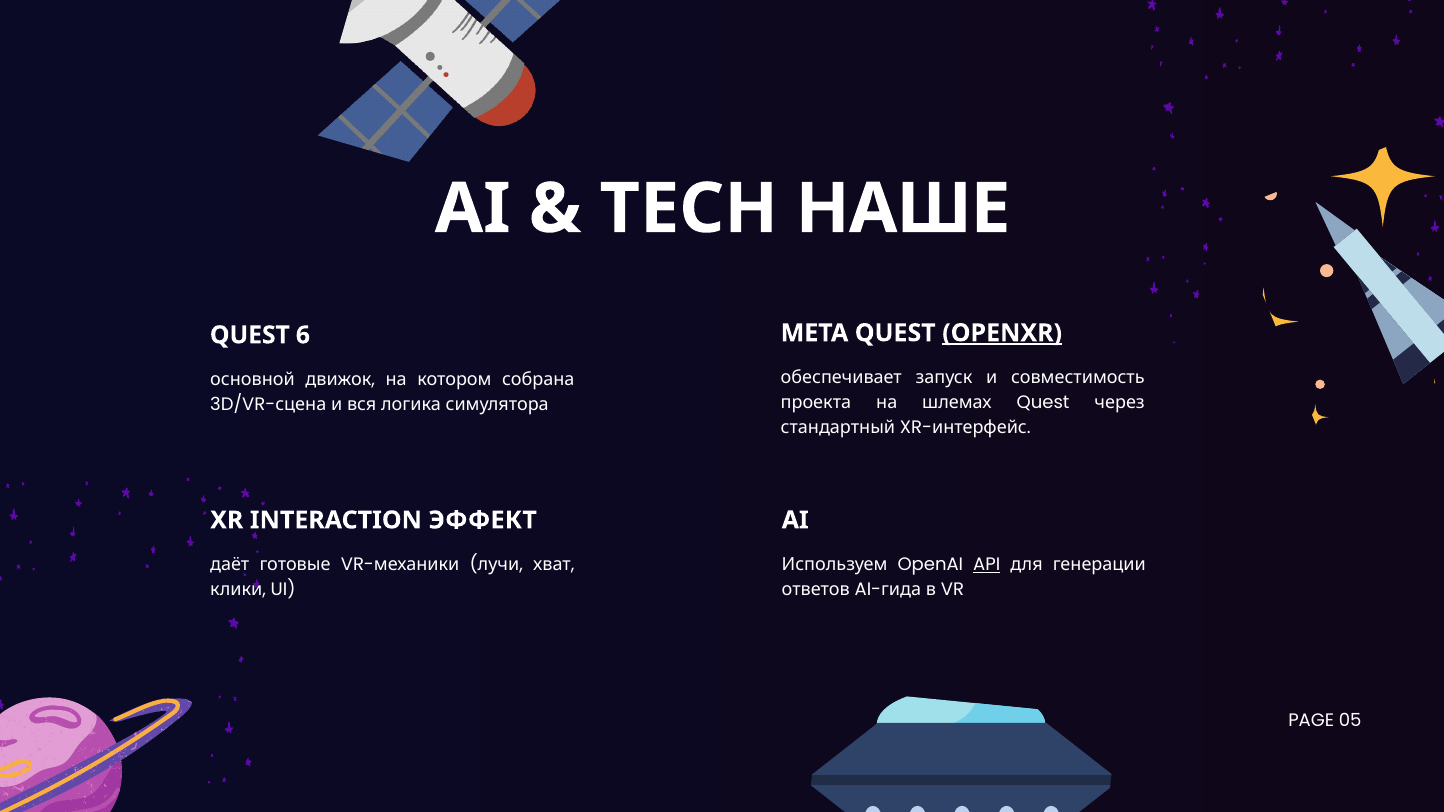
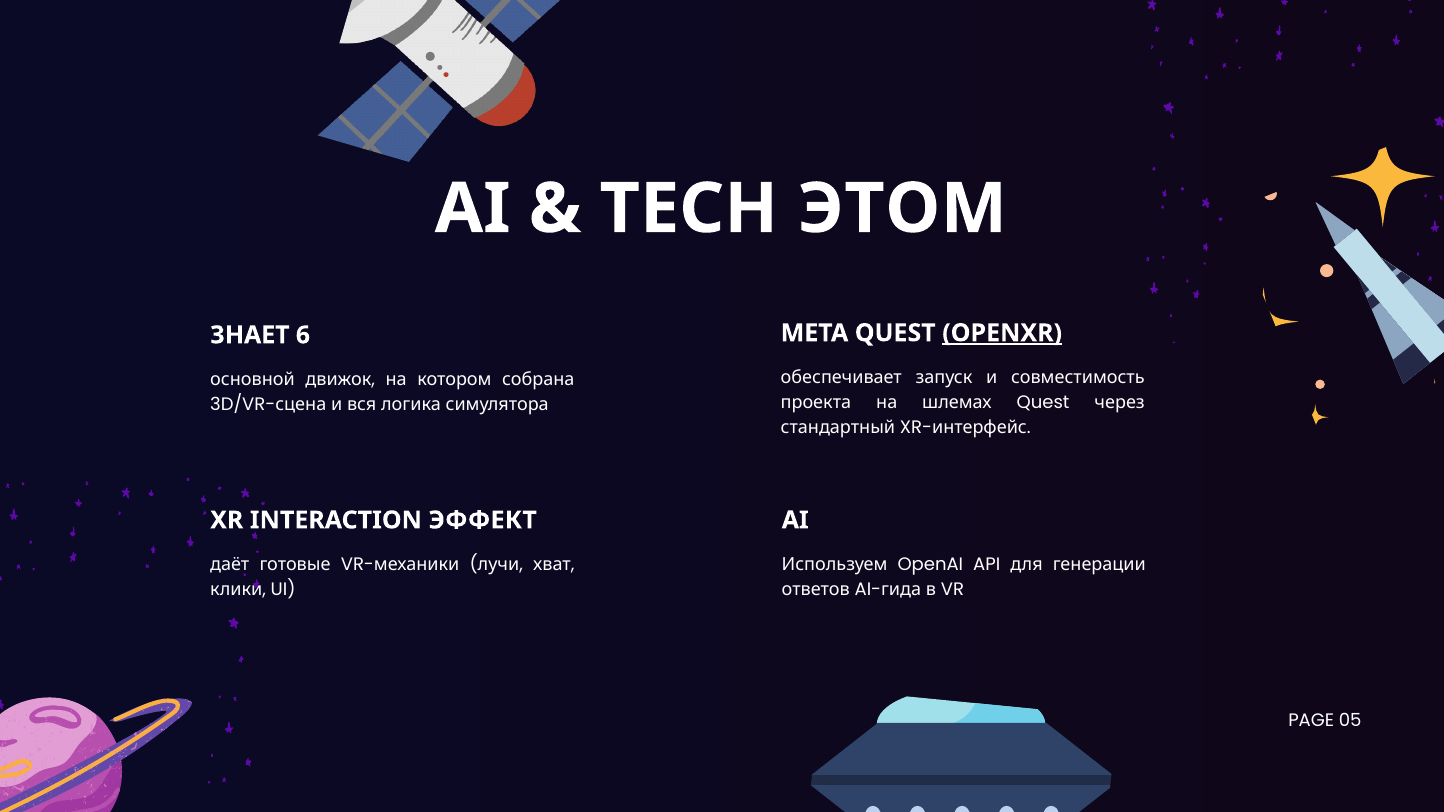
НАШЕ: НАШЕ -> ЭТОМ
QUEST at (250, 335): QUEST -> ЗНАЕТ
API underline: present -> none
